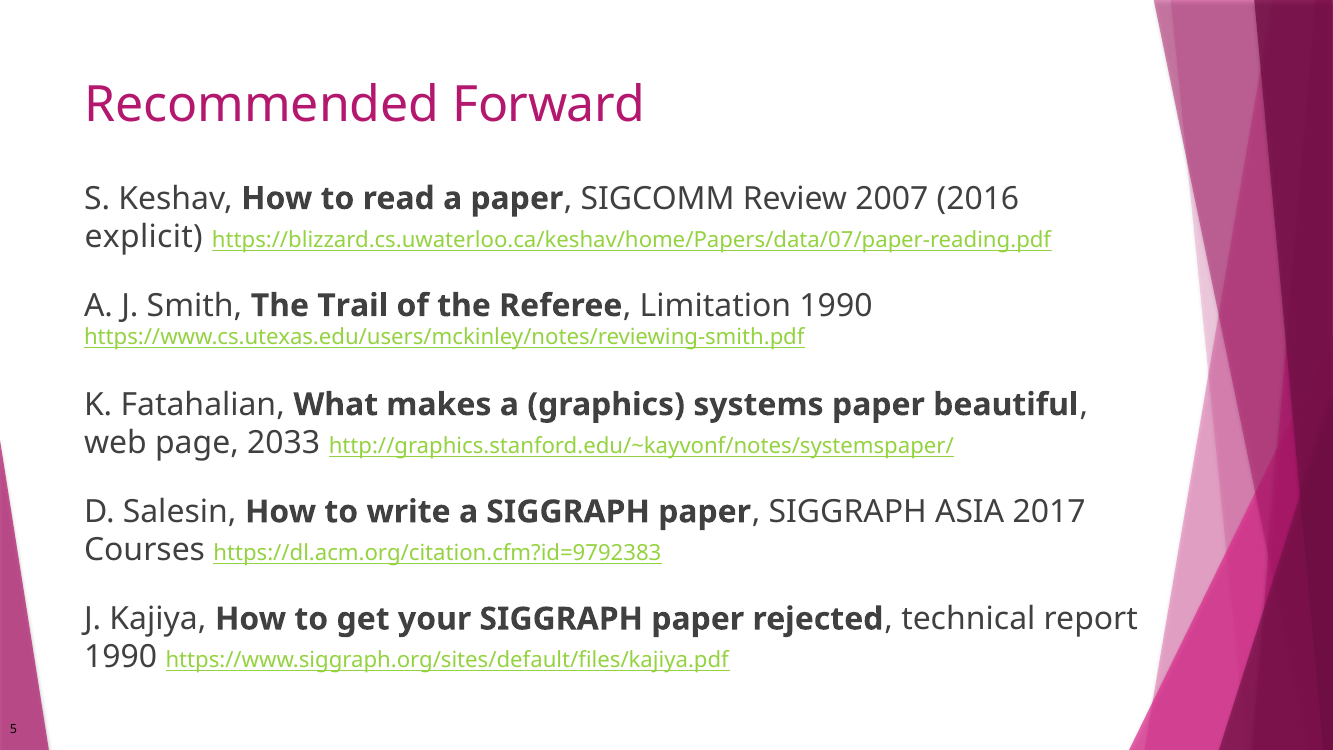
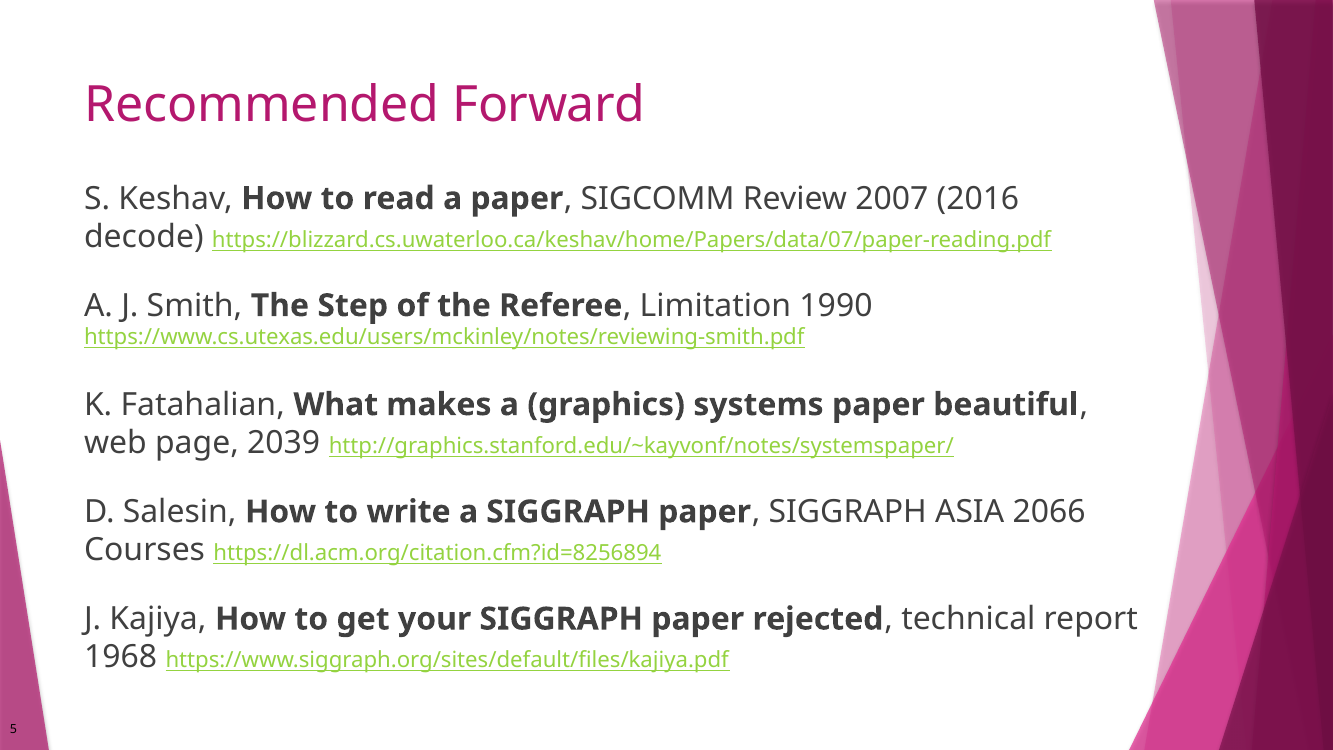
explicit: explicit -> decode
Trail: Trail -> Step
2033: 2033 -> 2039
2017: 2017 -> 2066
https://dl.acm.org/citation.cfm?id=9792383: https://dl.acm.org/citation.cfm?id=9792383 -> https://dl.acm.org/citation.cfm?id=8256894
1990 at (121, 657): 1990 -> 1968
